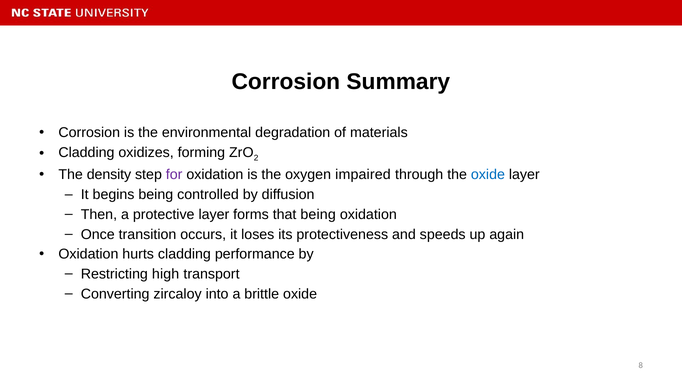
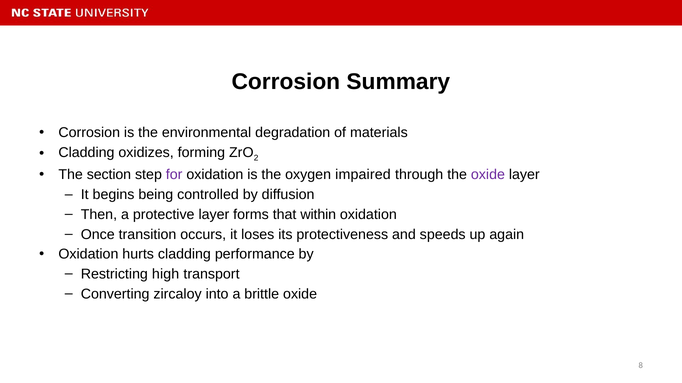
density: density -> section
oxide at (488, 175) colour: blue -> purple
that being: being -> within
